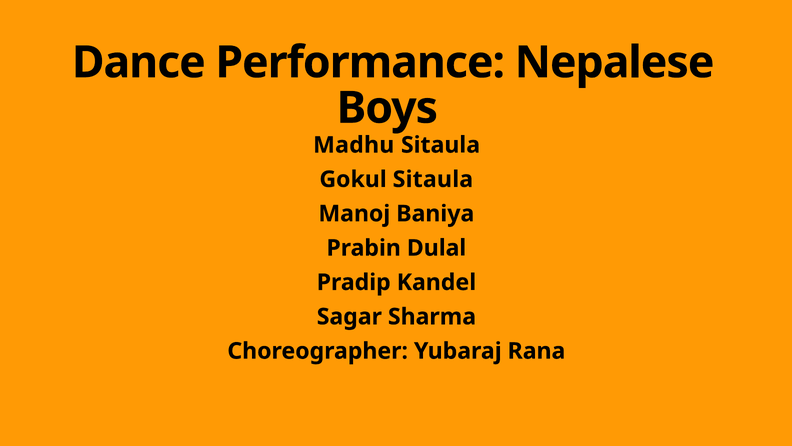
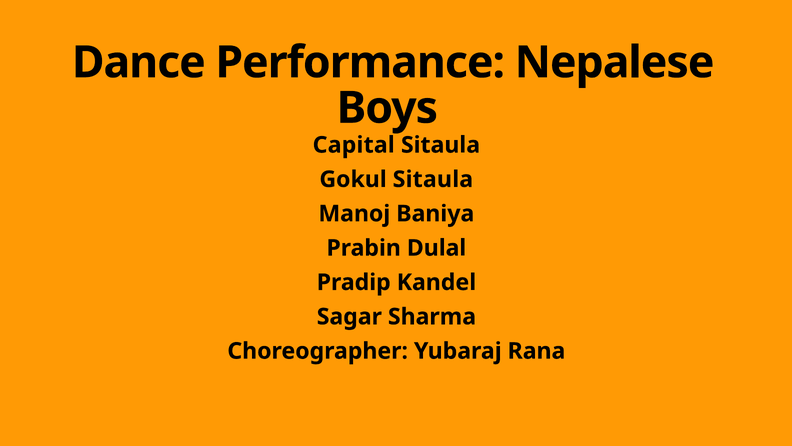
Madhu: Madhu -> Capital
